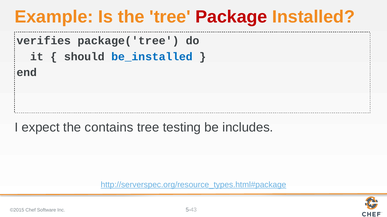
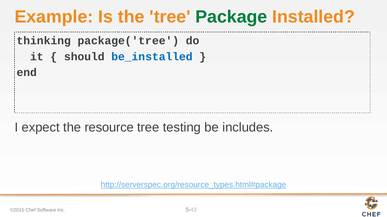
Package colour: red -> green
verifies: verifies -> thinking
contains: contains -> resource
